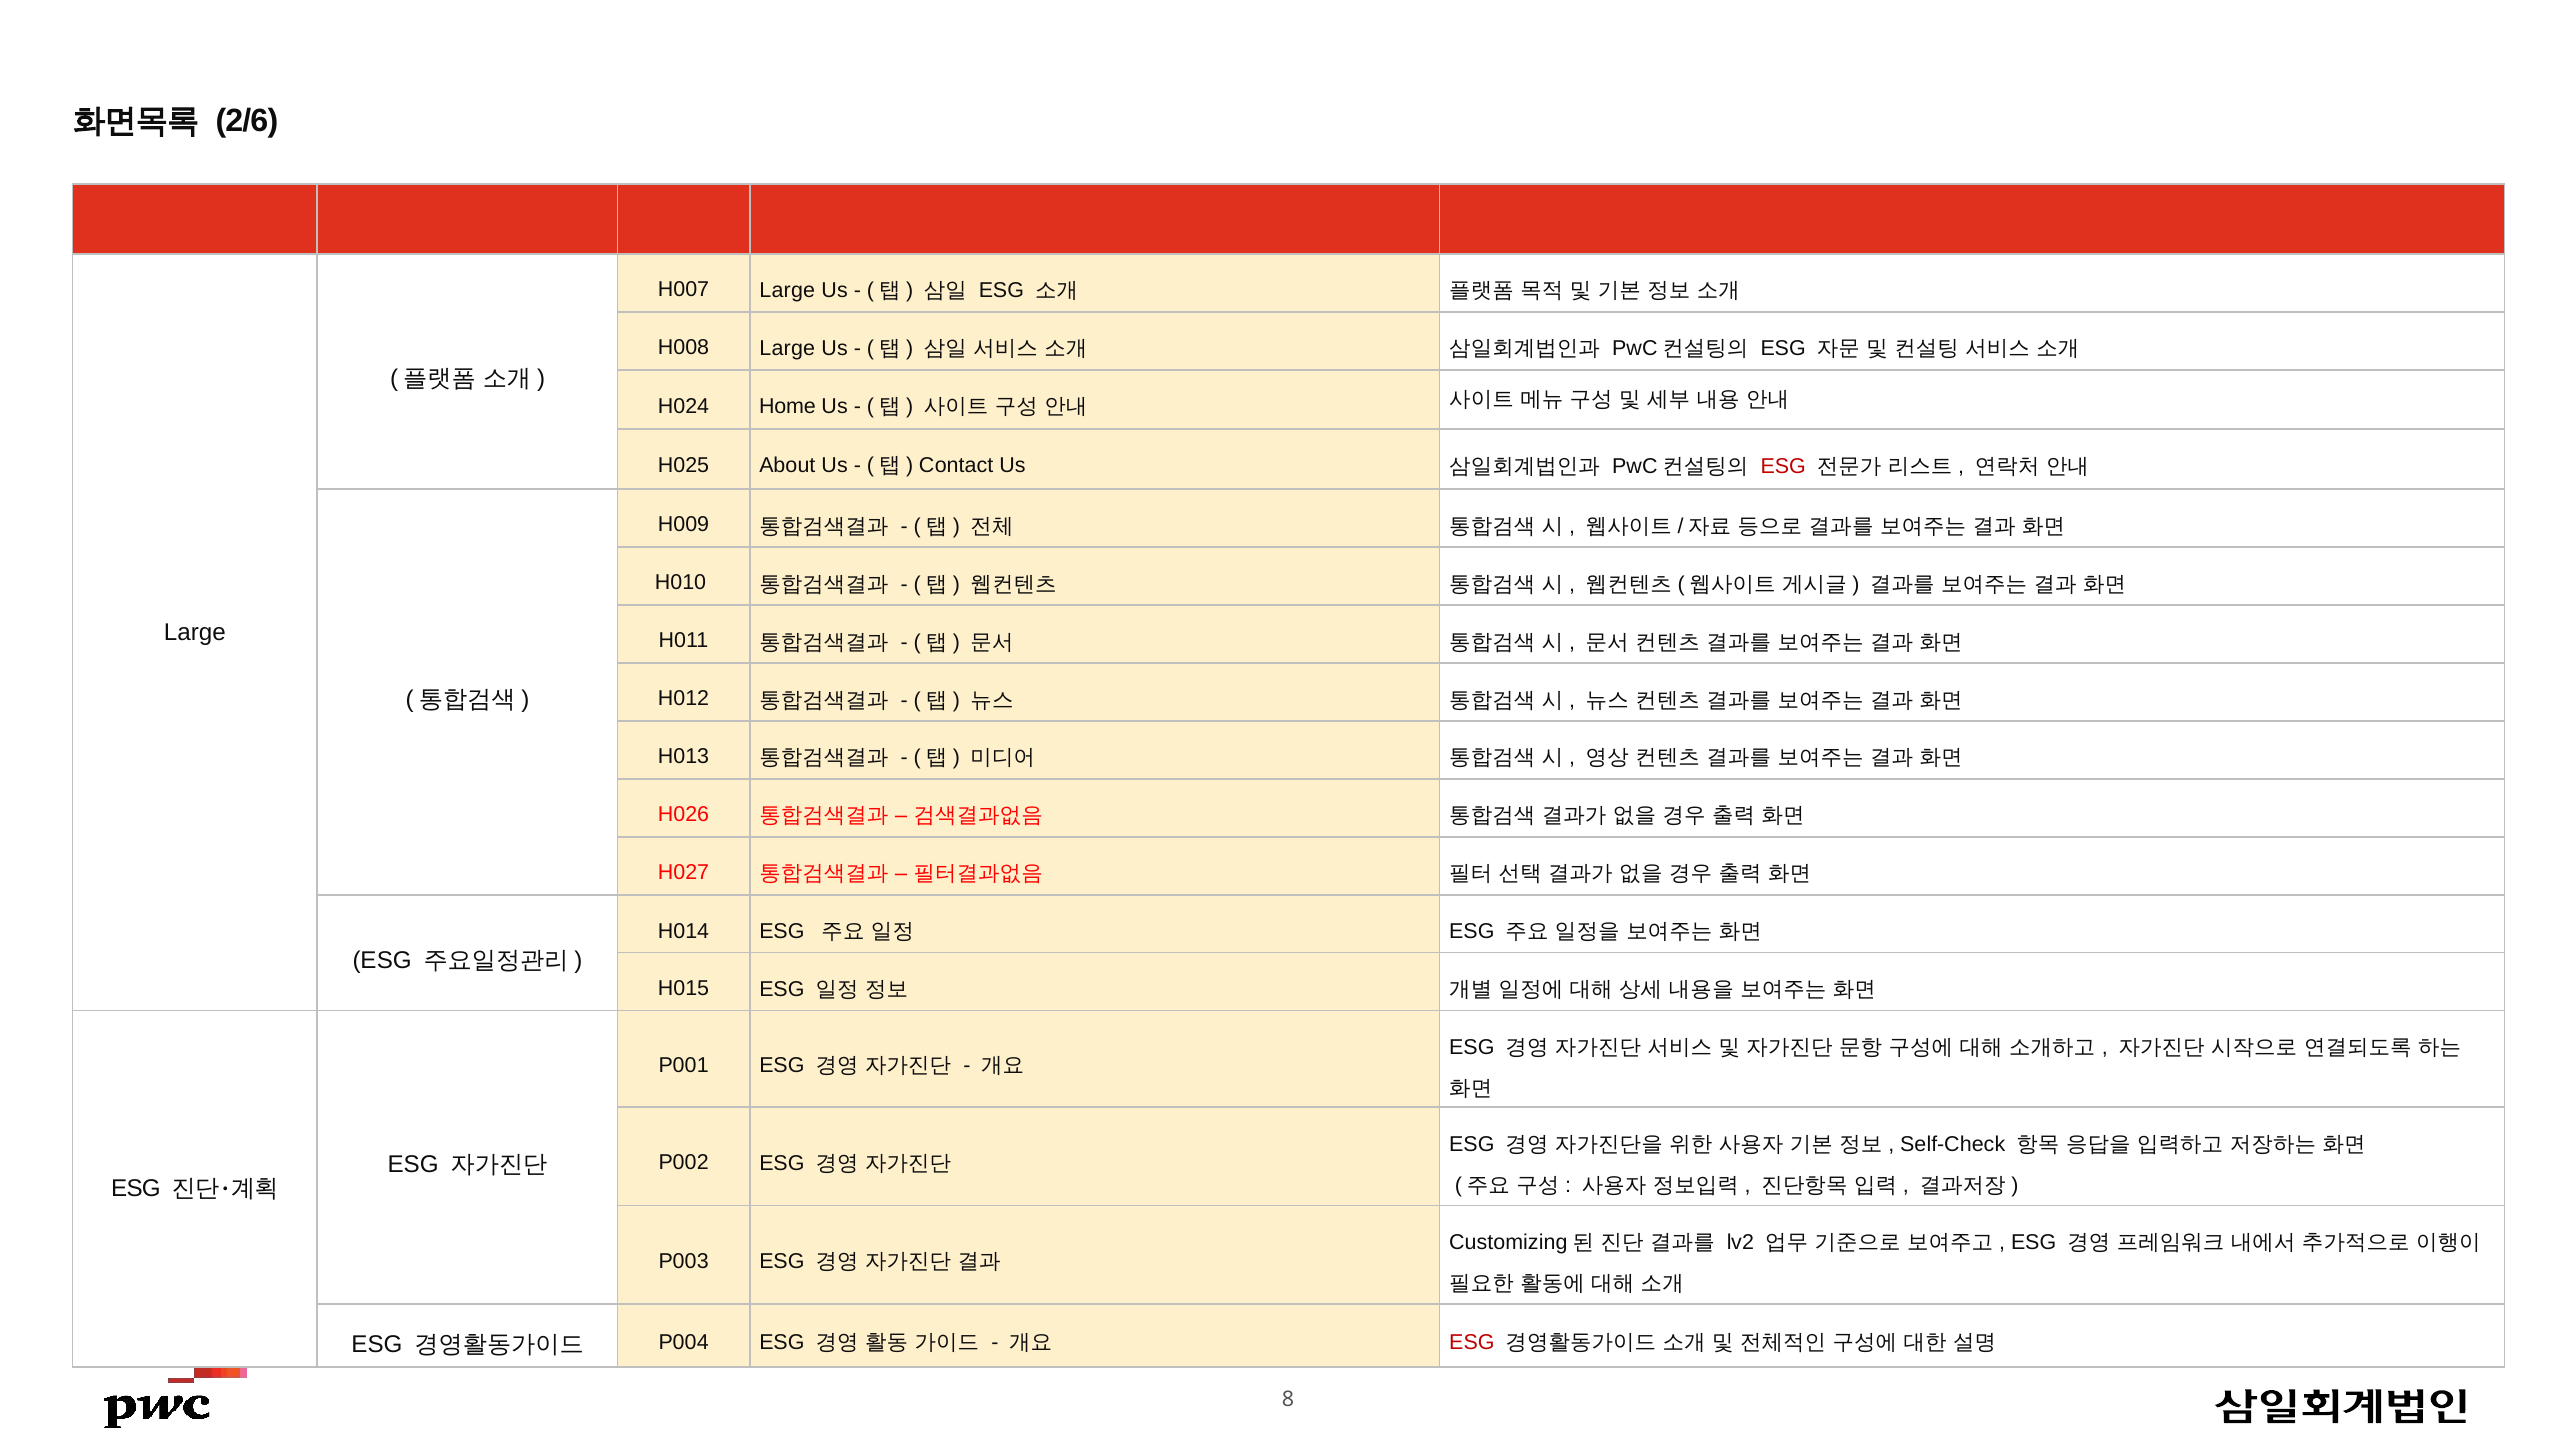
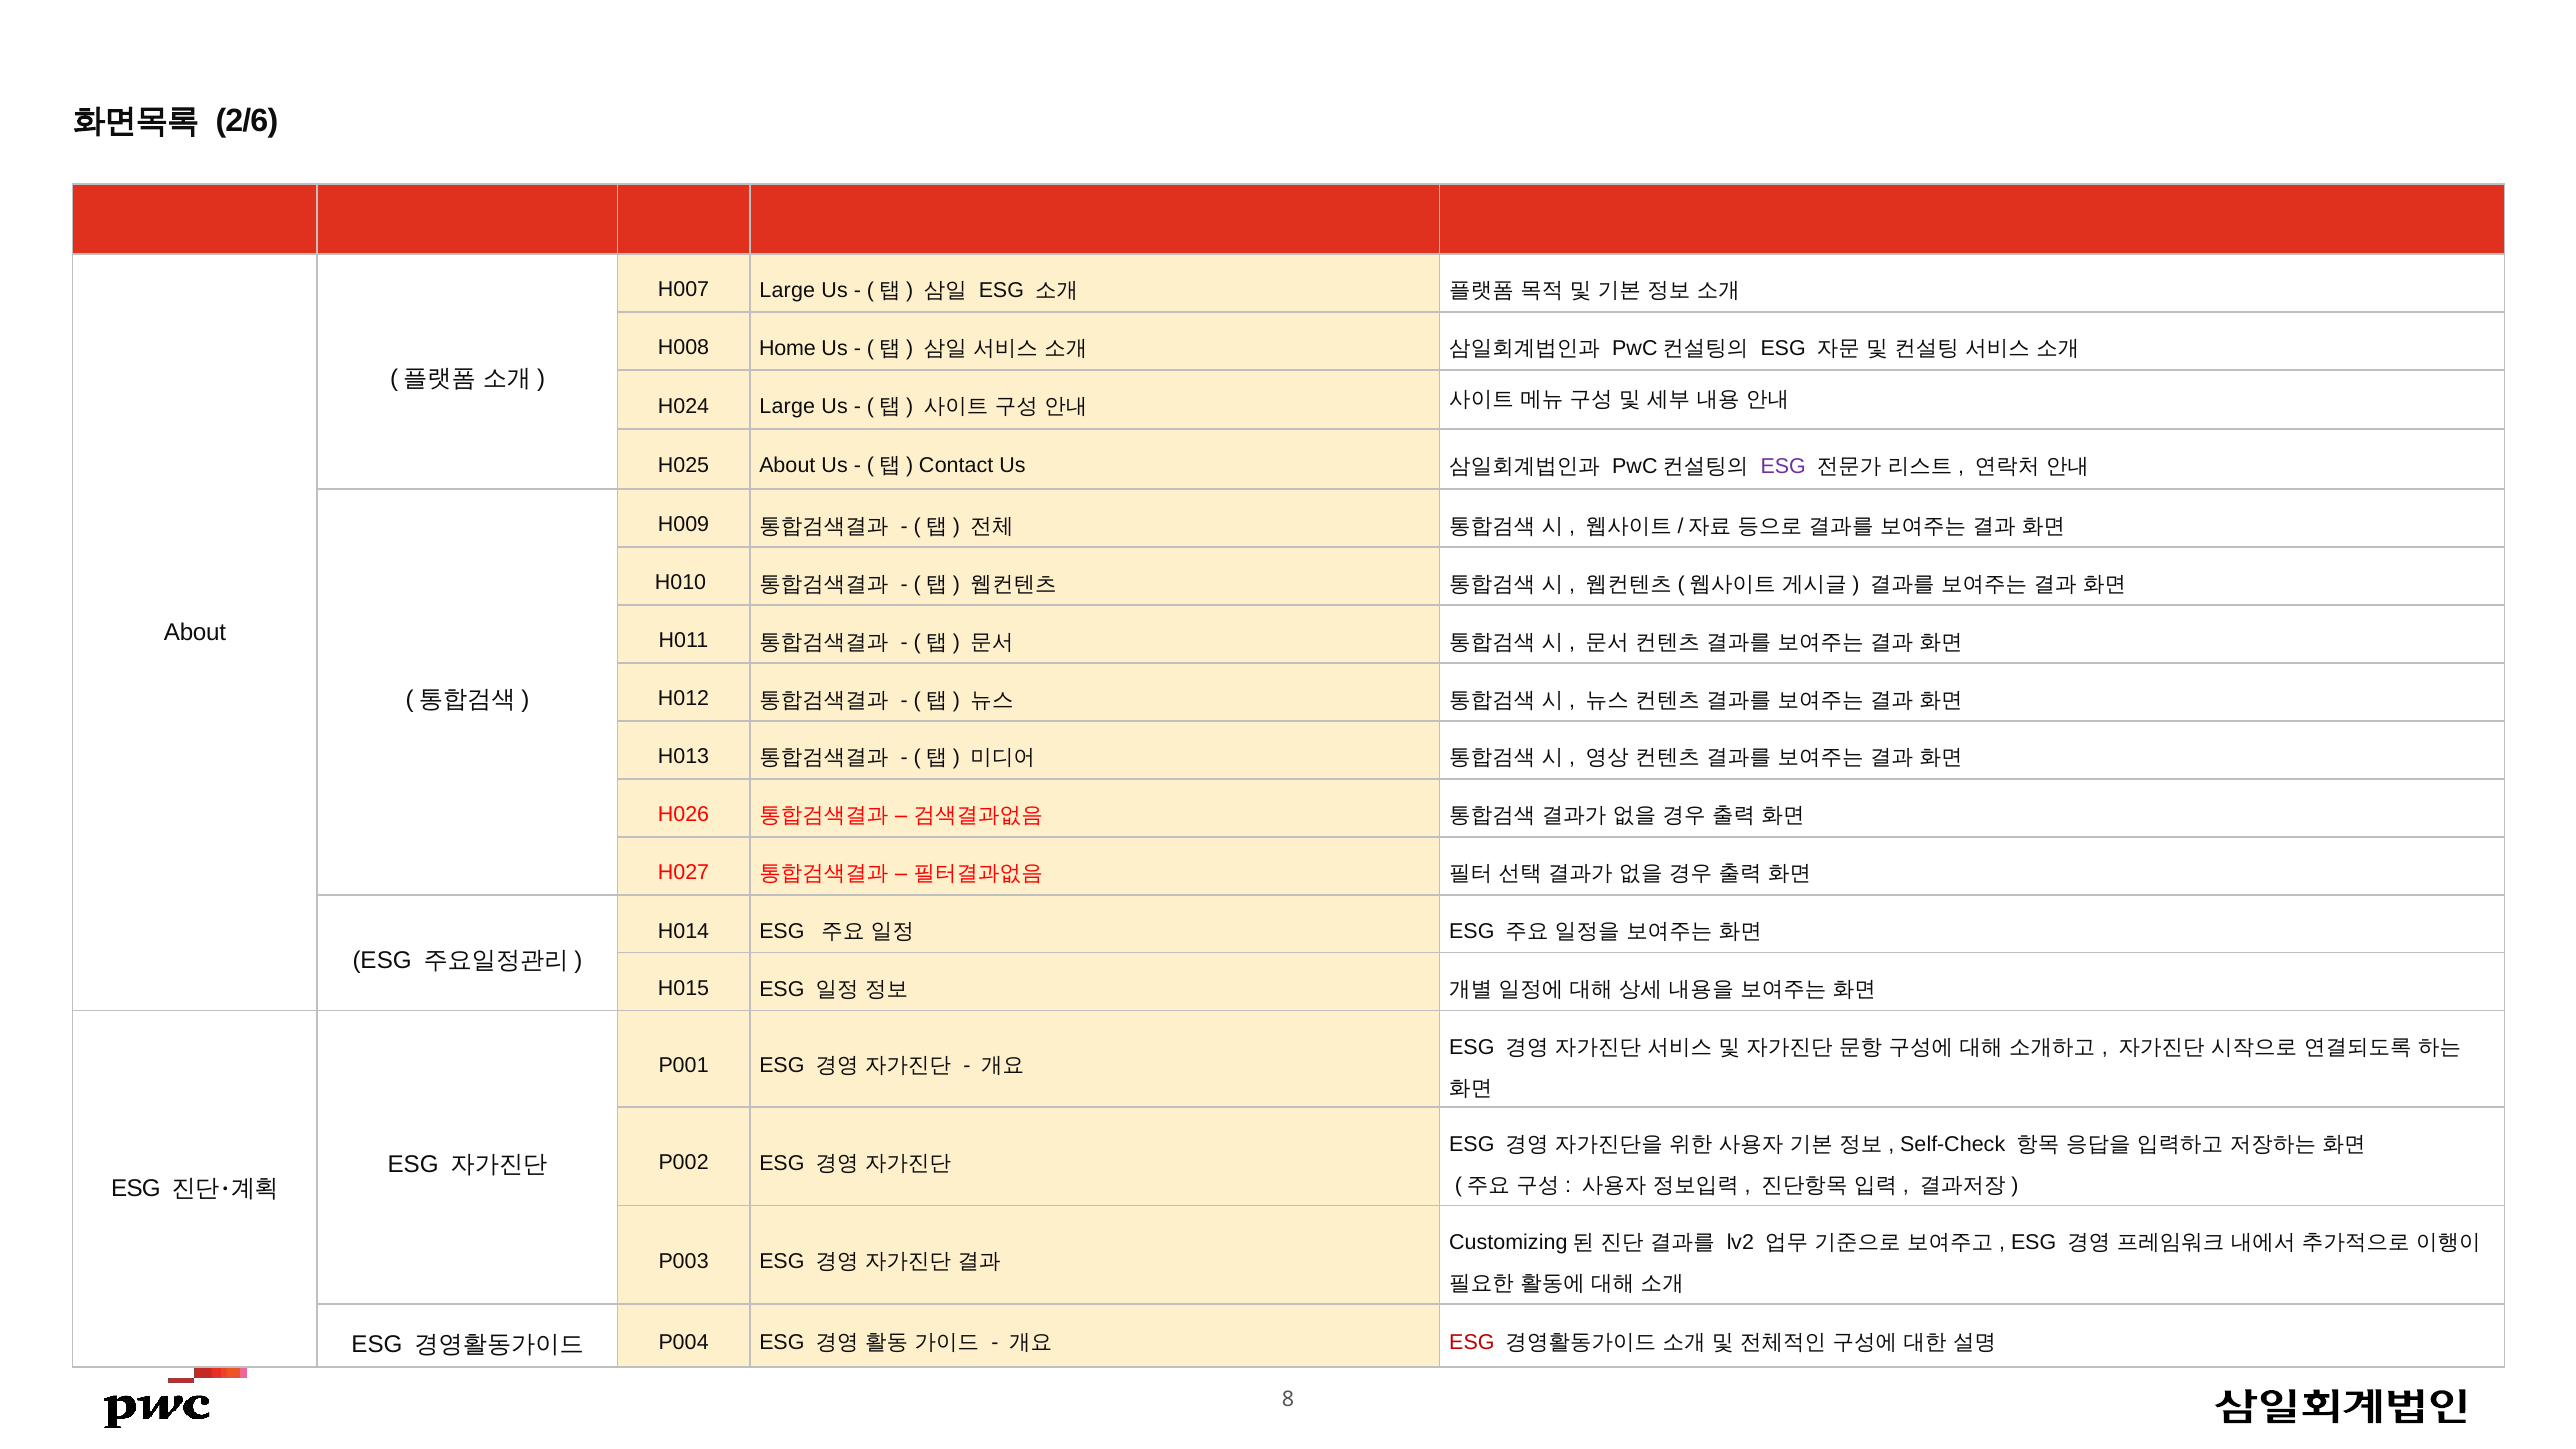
H008 Large: Large -> Home
H024 Home: Home -> Large
ESG at (1783, 466) colour: red -> purple
Large at (195, 633): Large -> About
